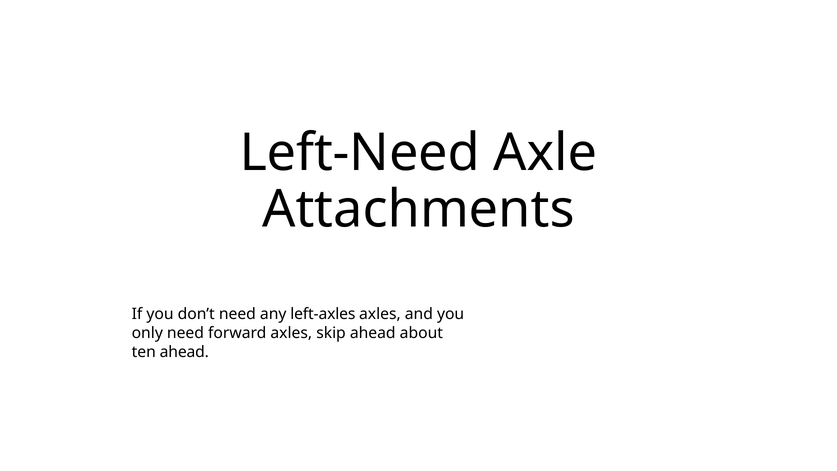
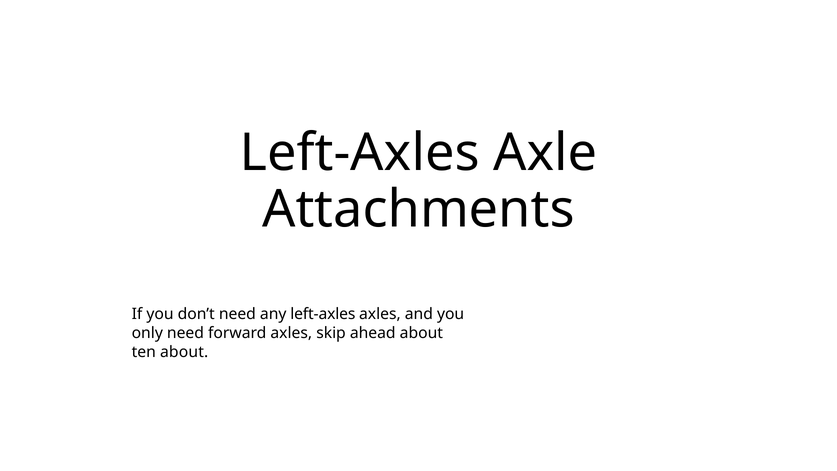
Left-Need at (360, 153): Left-Need -> Left-Axles
ten ahead: ahead -> about
